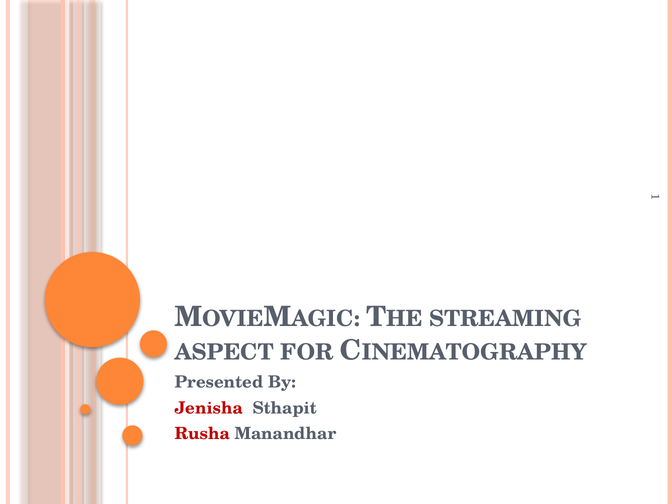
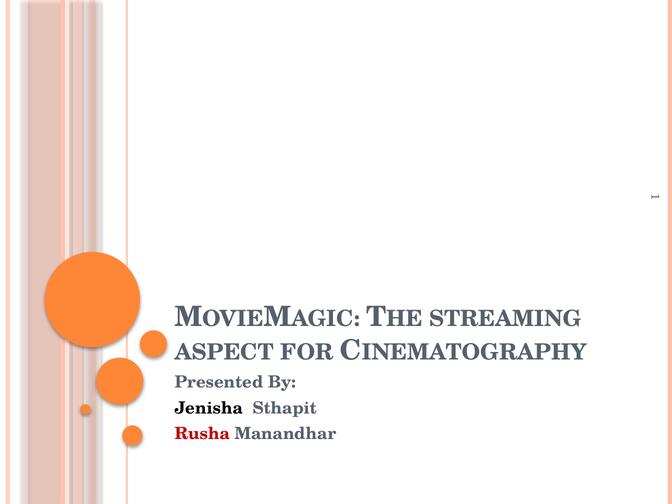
Jenisha colour: red -> black
